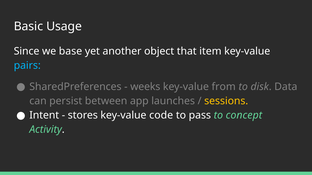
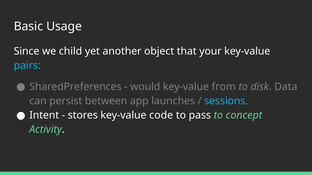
base: base -> child
item: item -> your
weeks: weeks -> would
sessions colour: yellow -> light blue
